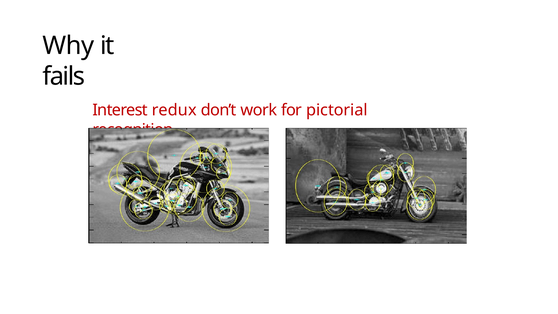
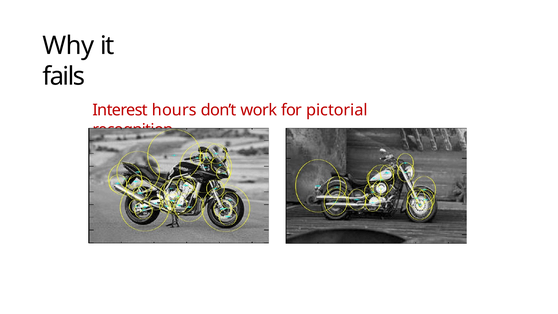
redux: redux -> hours
